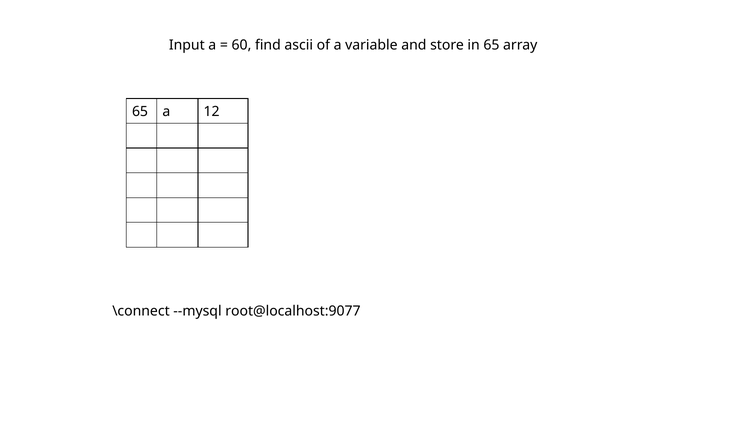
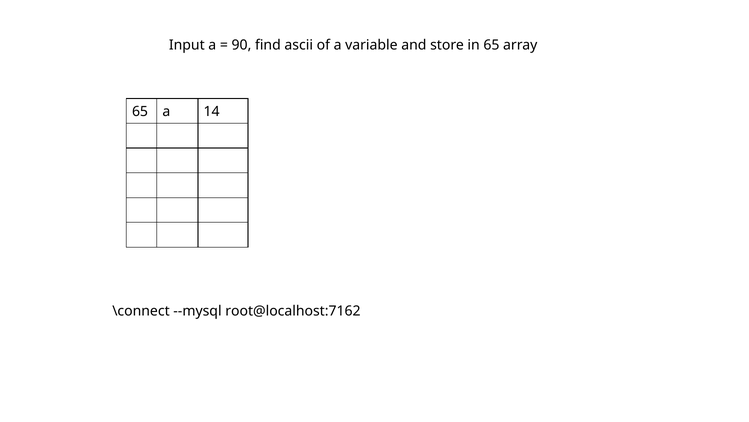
60: 60 -> 90
12: 12 -> 14
root@localhost:9077: root@localhost:9077 -> root@localhost:7162
